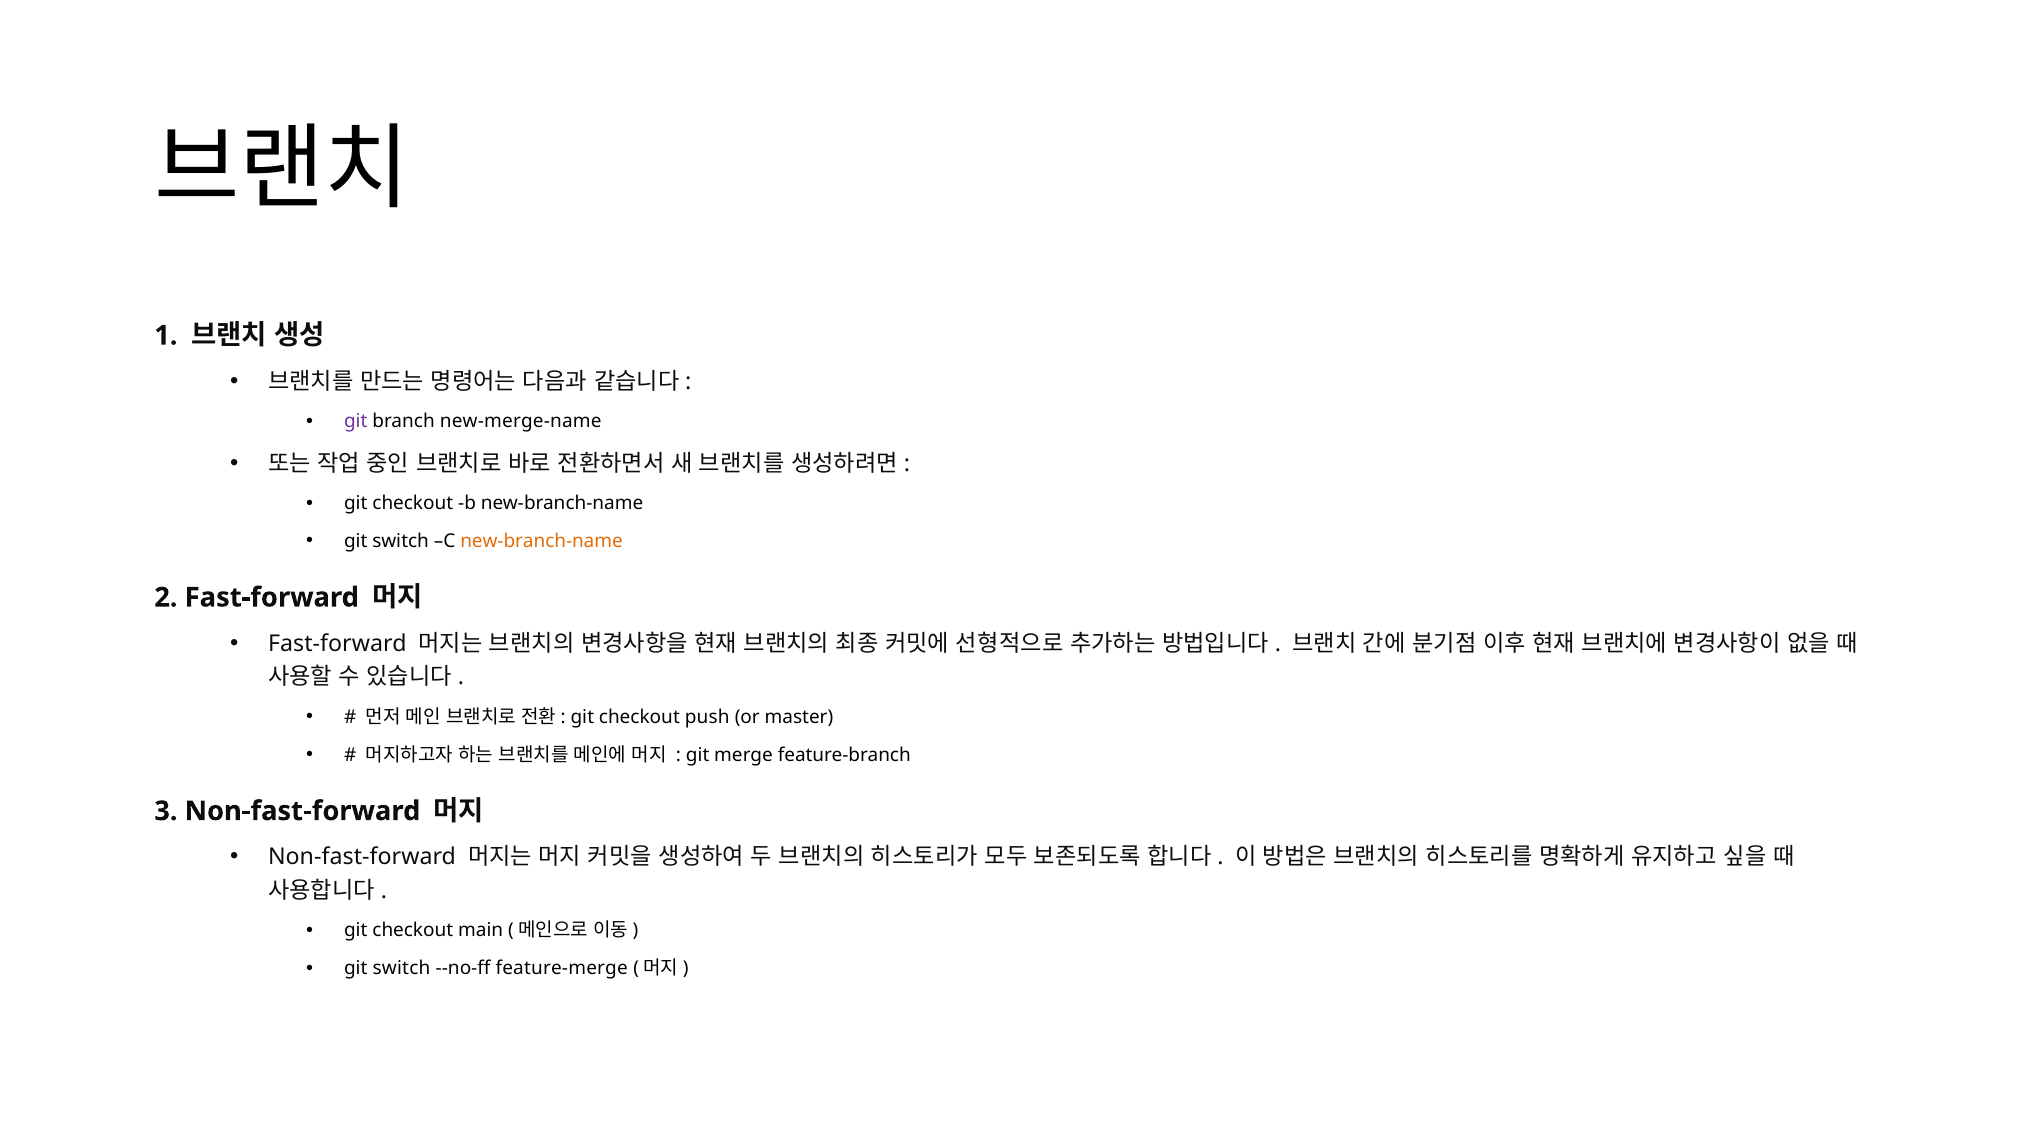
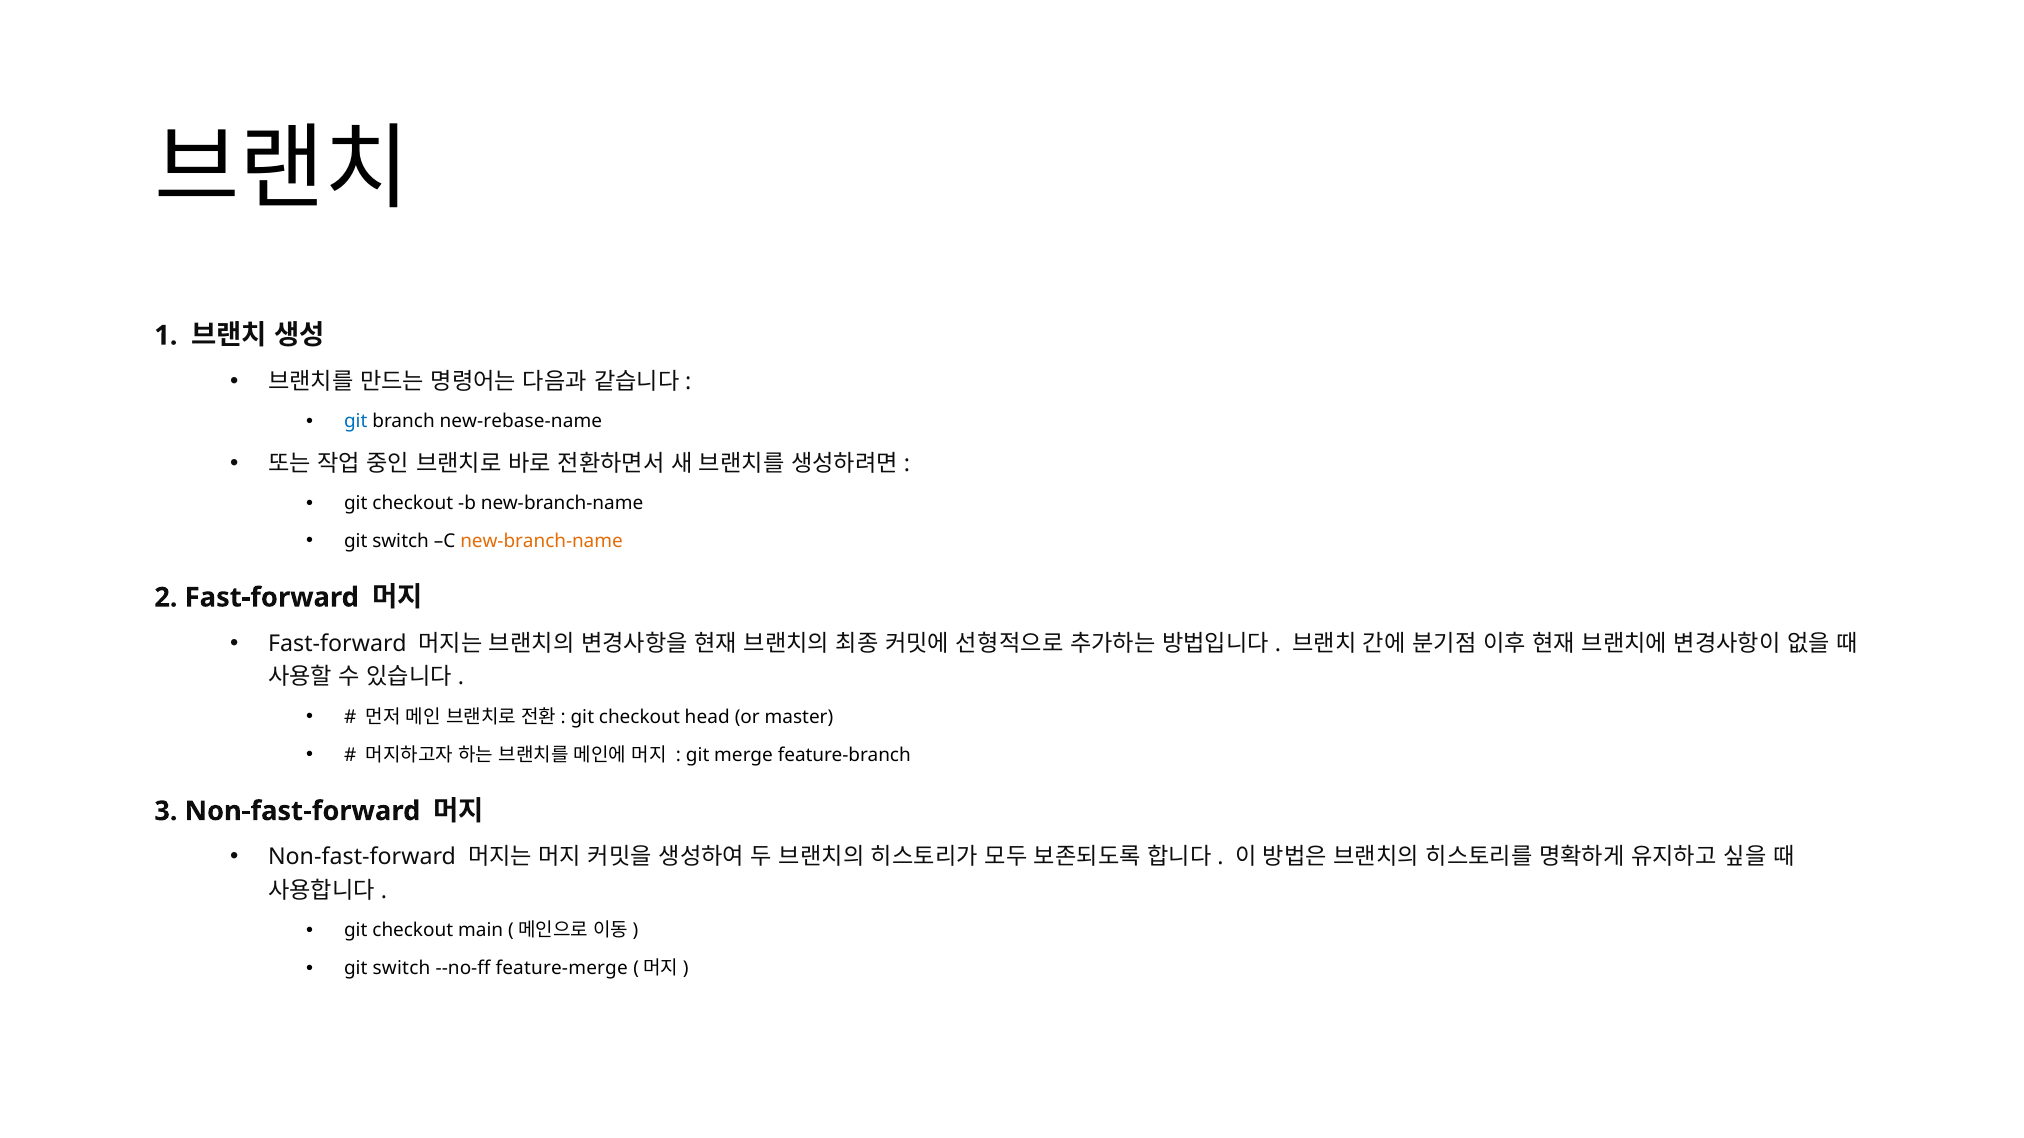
git at (356, 422) colour: purple -> blue
new-merge-name: new-merge-name -> new-rebase-name
push: push -> head
